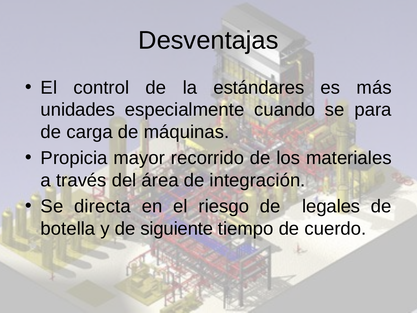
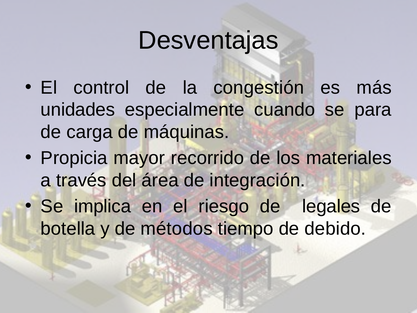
estándares: estándares -> congestión
directa: directa -> implica
siguiente: siguiente -> métodos
cuerdo: cuerdo -> debido
